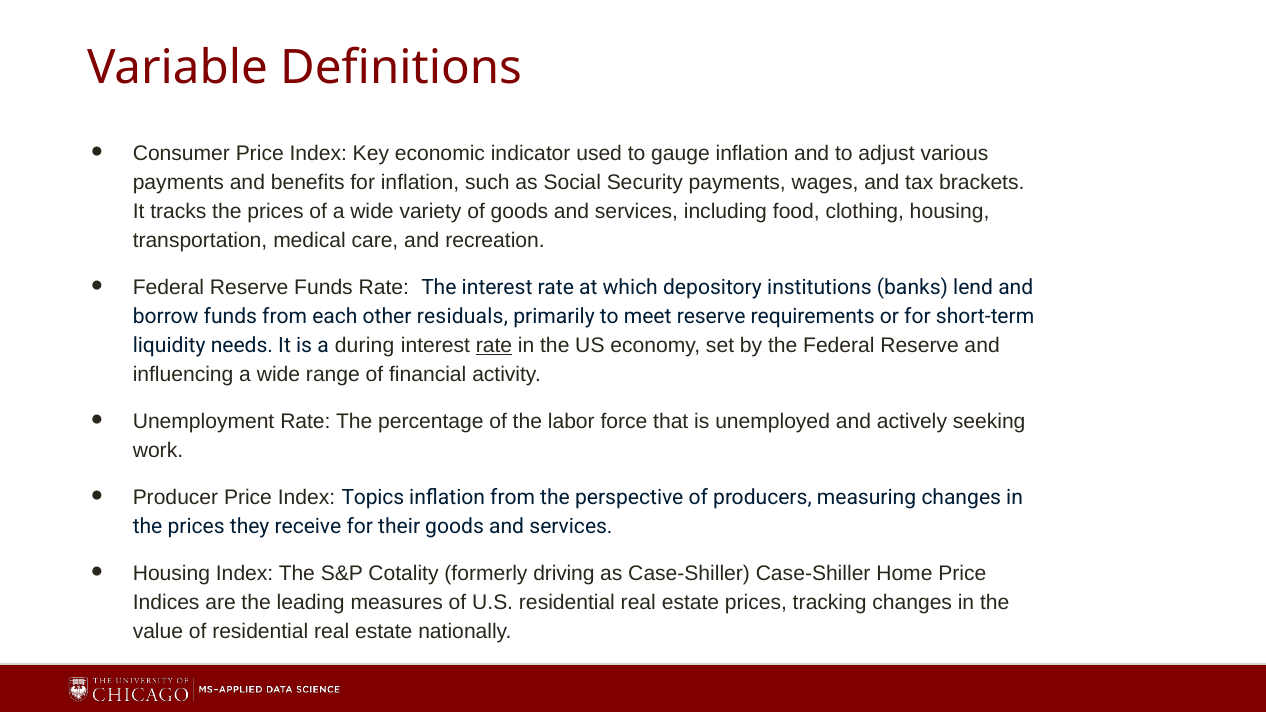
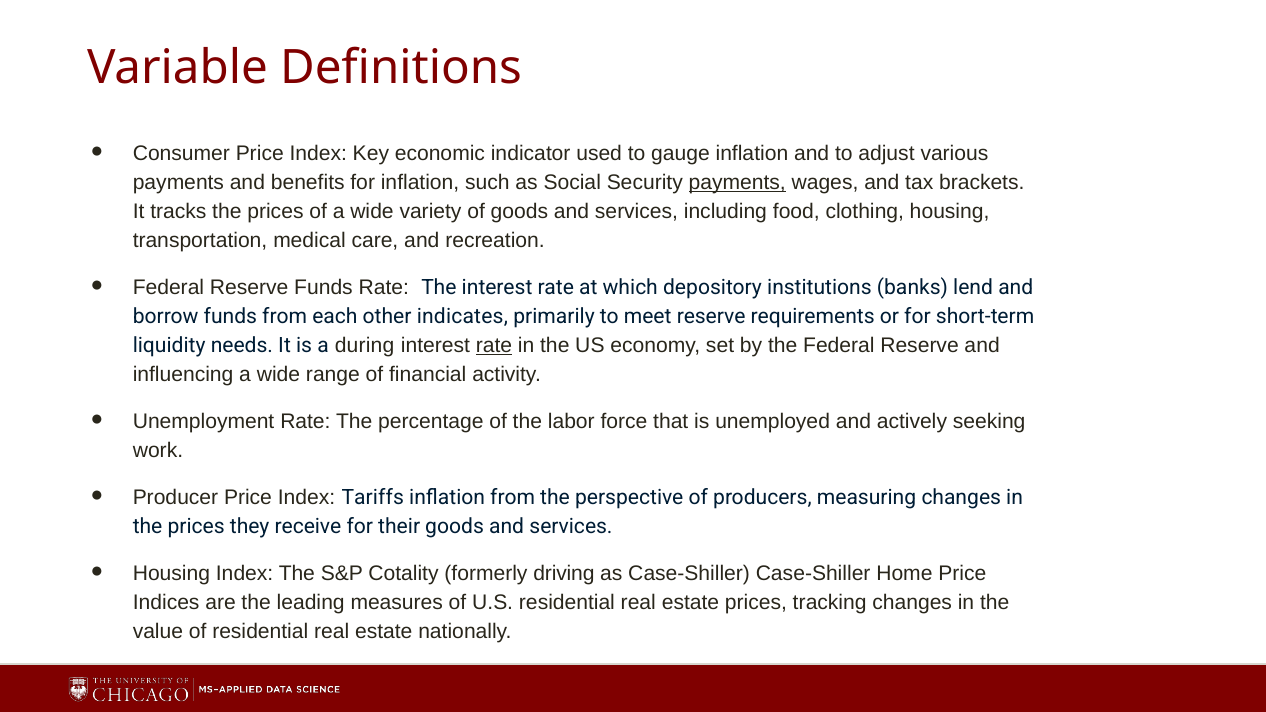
payments at (737, 183) underline: none -> present
residuals: residuals -> indicates
Topics: Topics -> Tariffs
